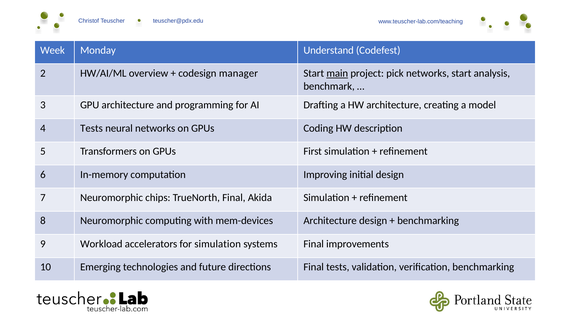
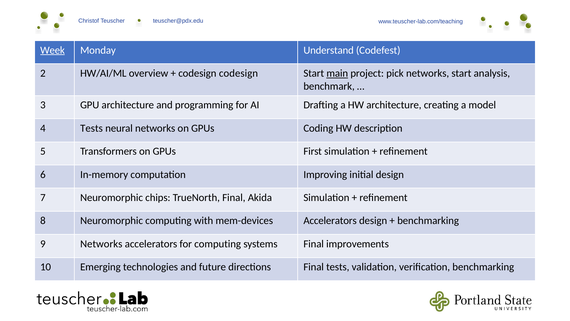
Week underline: none -> present
codesign manager: manager -> codesign
mem-devices Architecture: Architecture -> Accelerators
9 Workload: Workload -> Networks
for simulation: simulation -> computing
